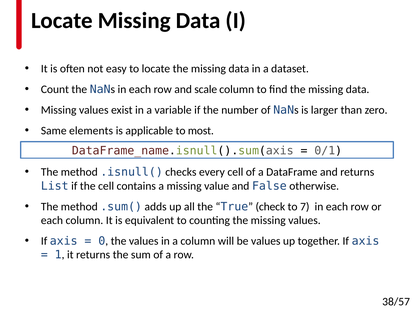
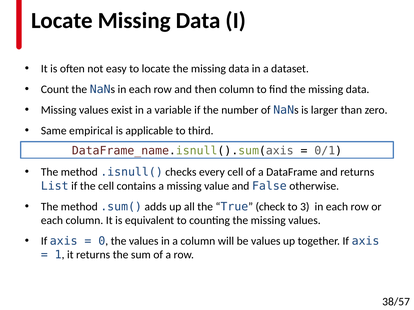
scale: scale -> then
elements: elements -> empirical
most: most -> third
7: 7 -> 3
